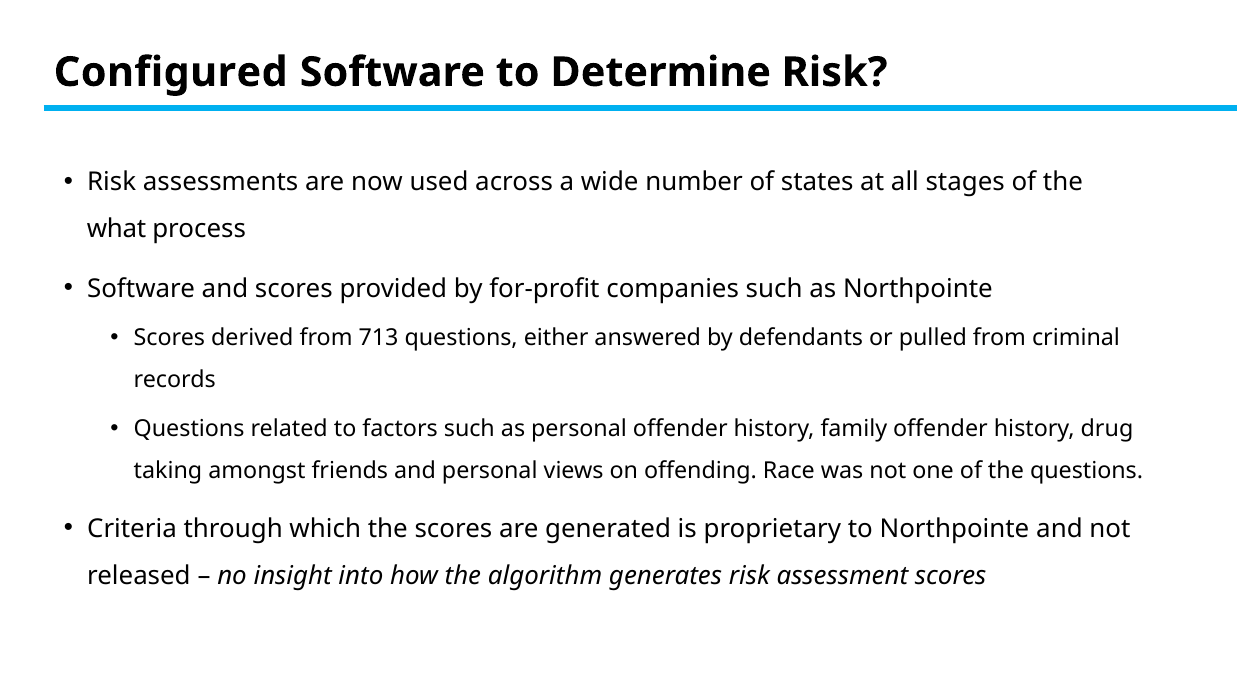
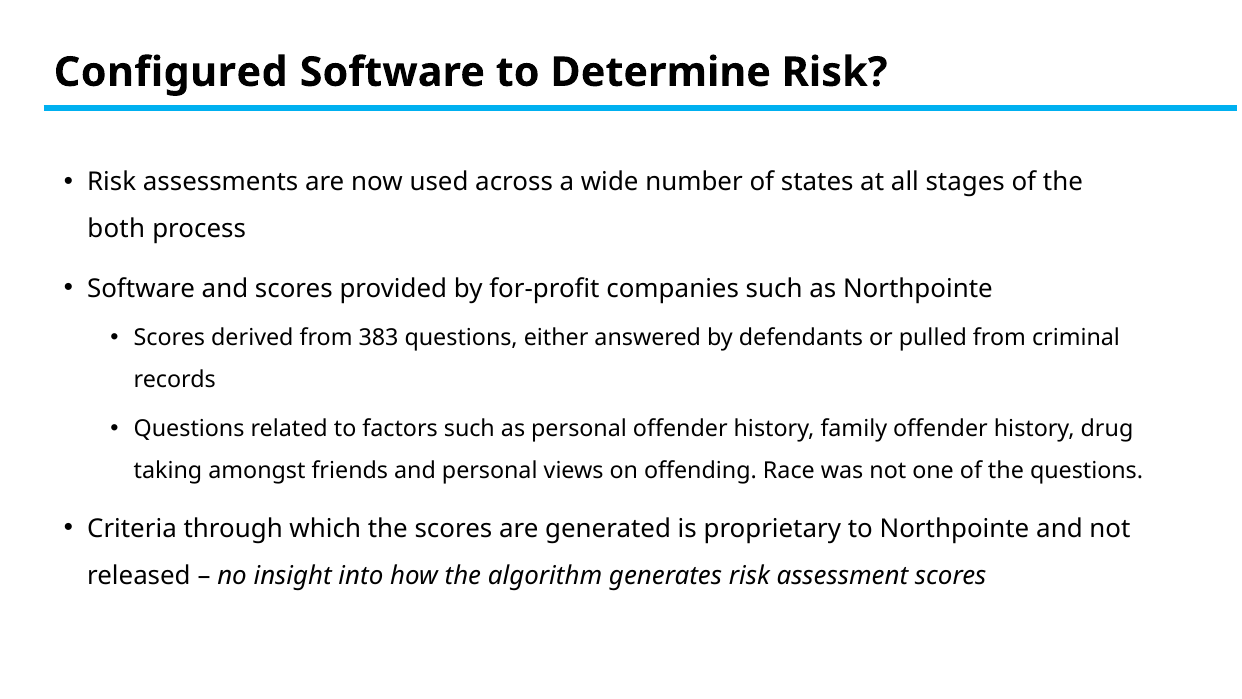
what: what -> both
713: 713 -> 383
